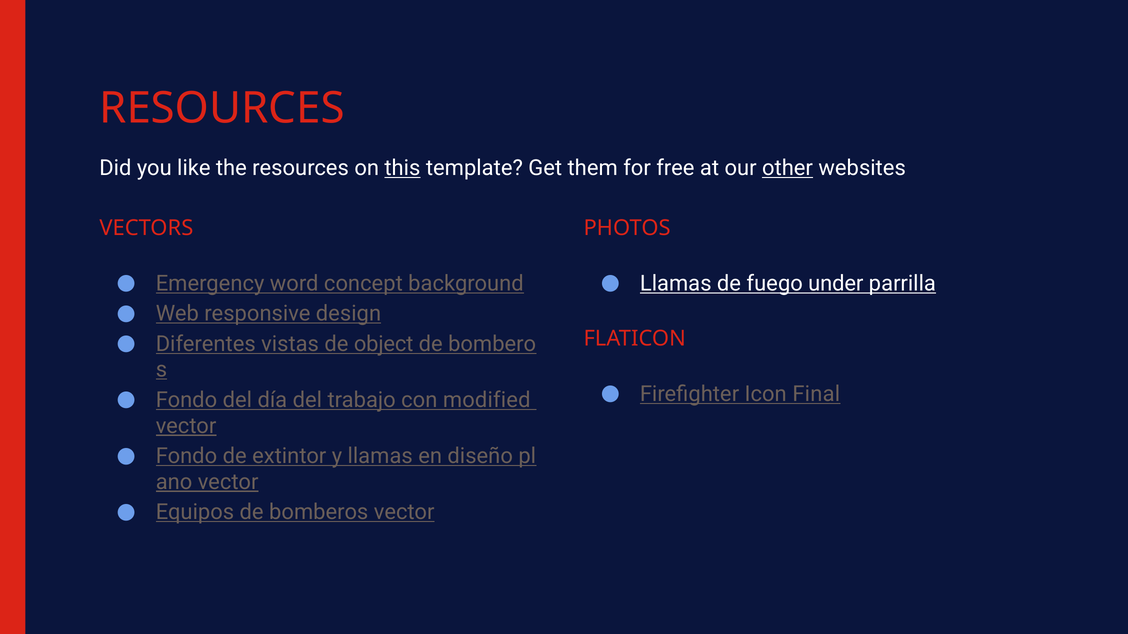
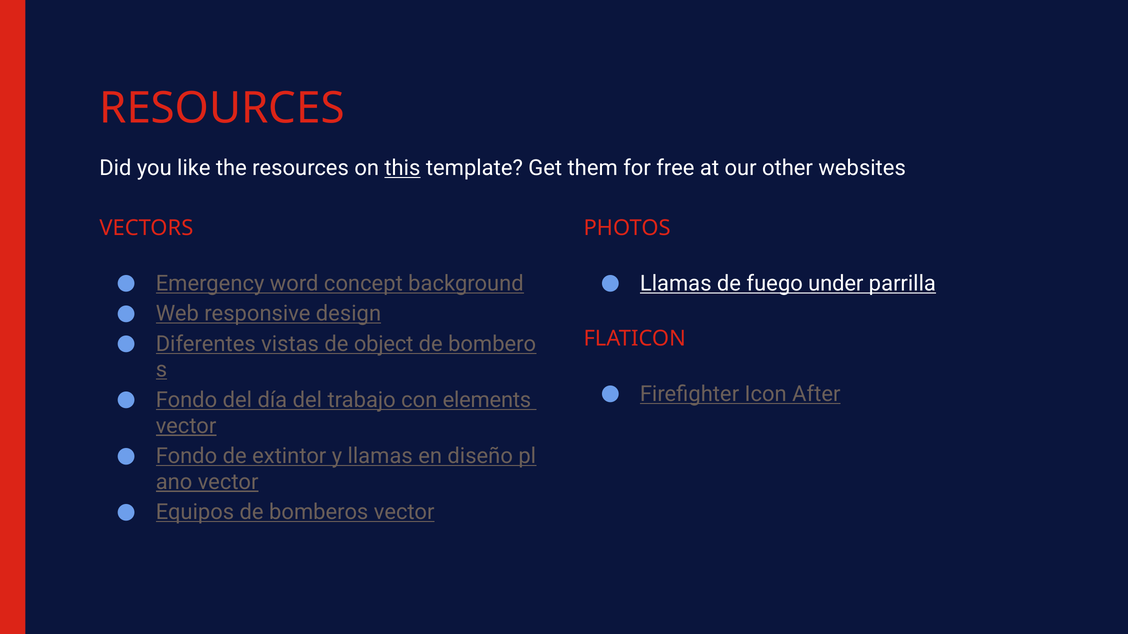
other underline: present -> none
Final: Final -> After
modified: modified -> elements
